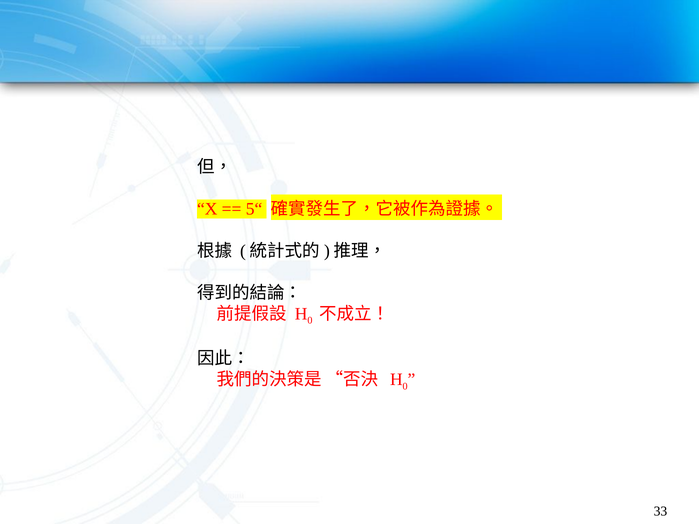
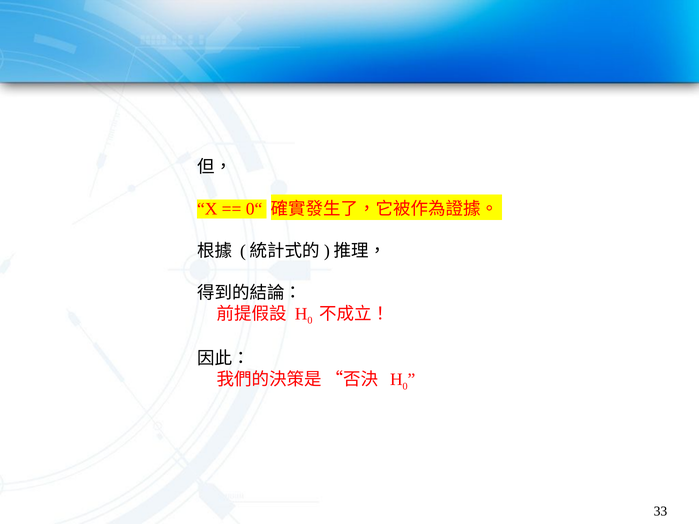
5“: 5“ -> 0“
